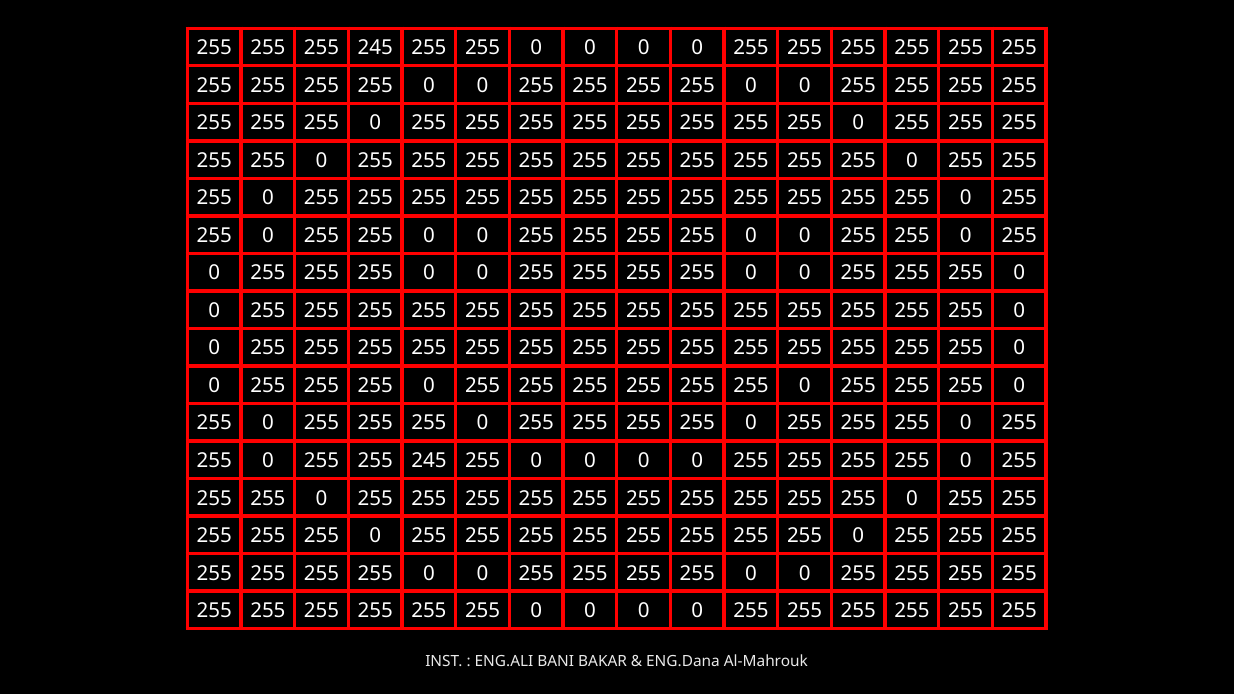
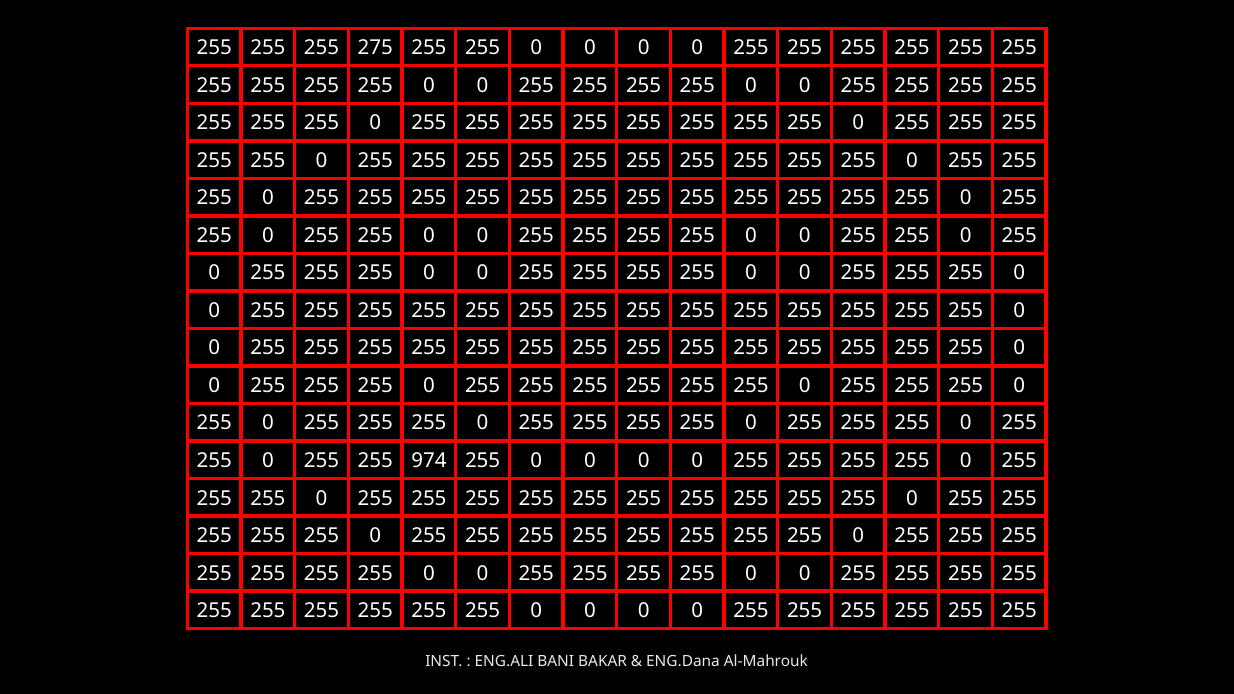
255 255 255 245: 245 -> 275
0 255 255 245: 245 -> 974
